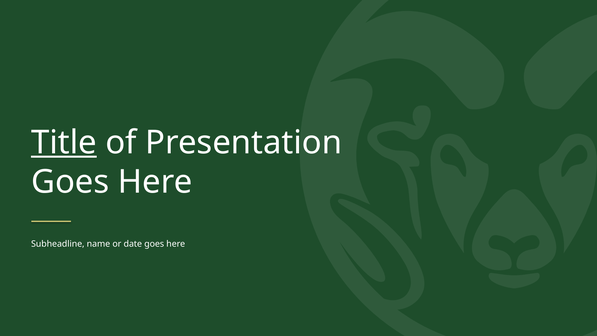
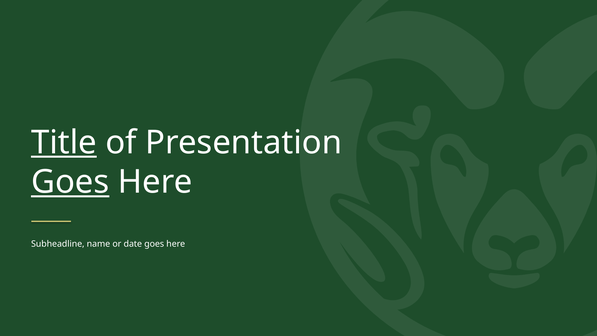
Goes at (70, 182) underline: none -> present
